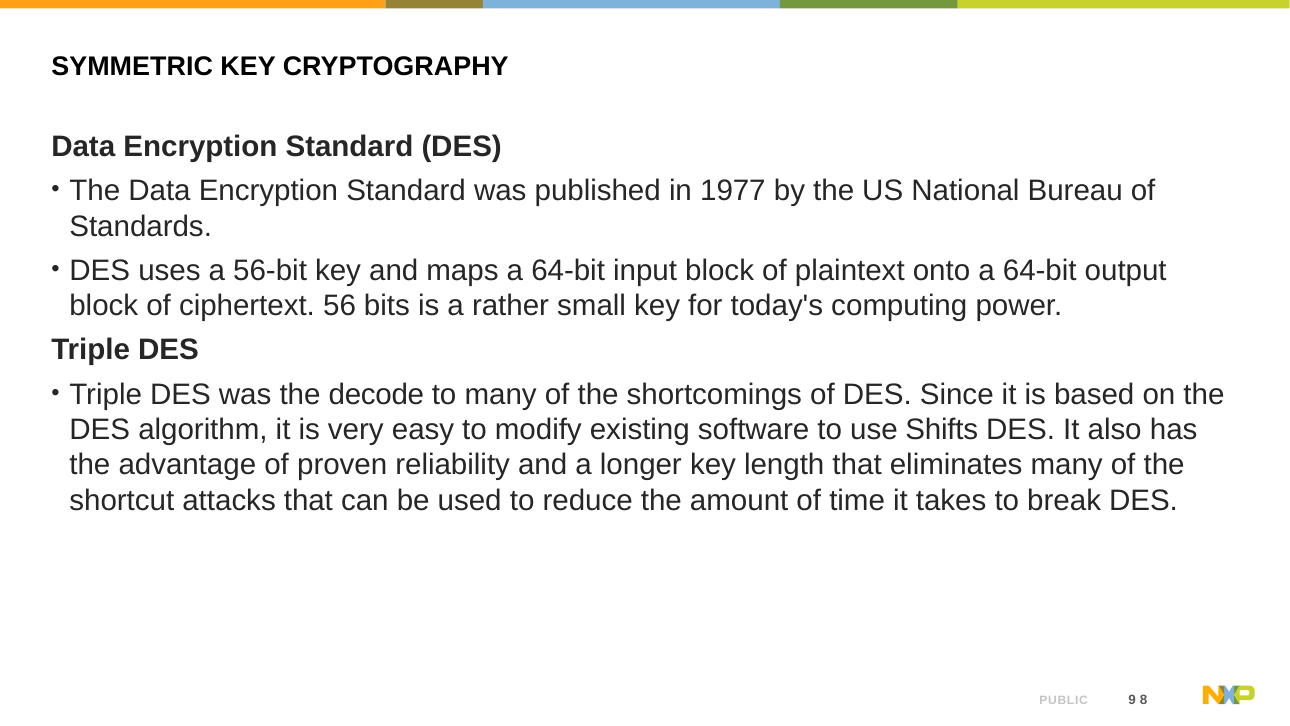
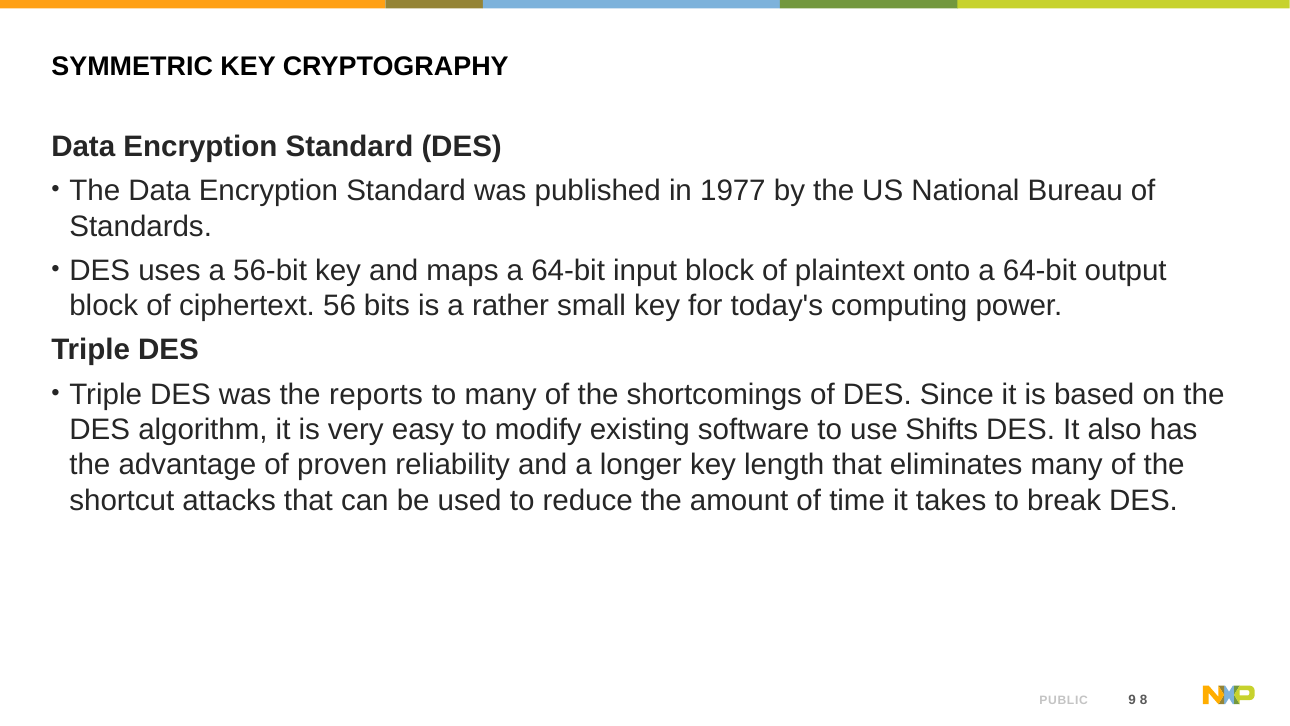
decode: decode -> reports
